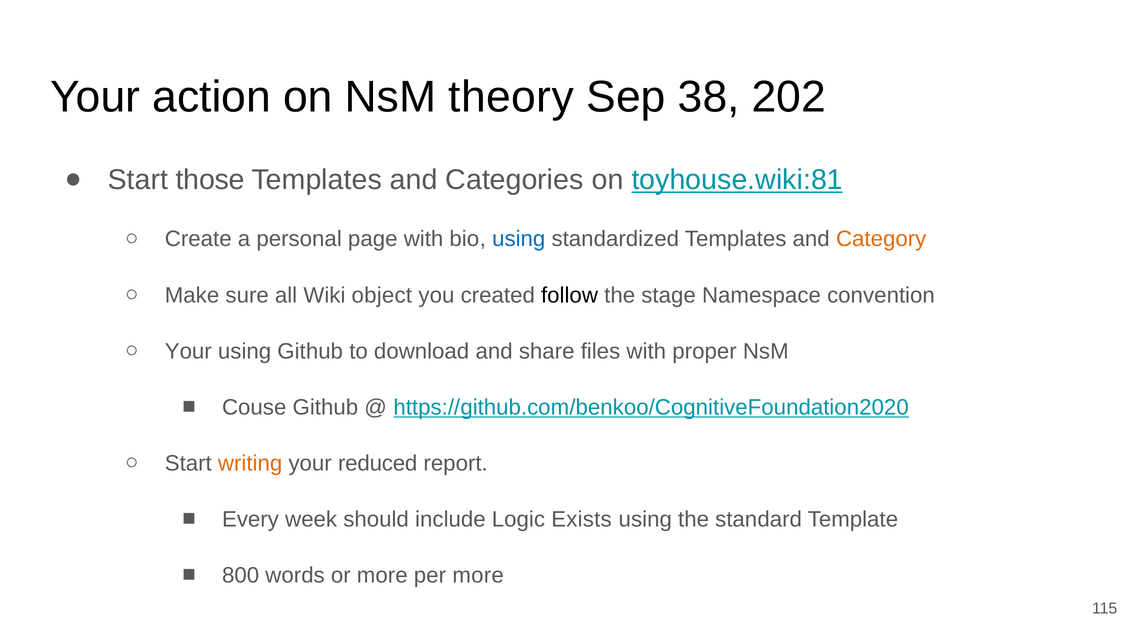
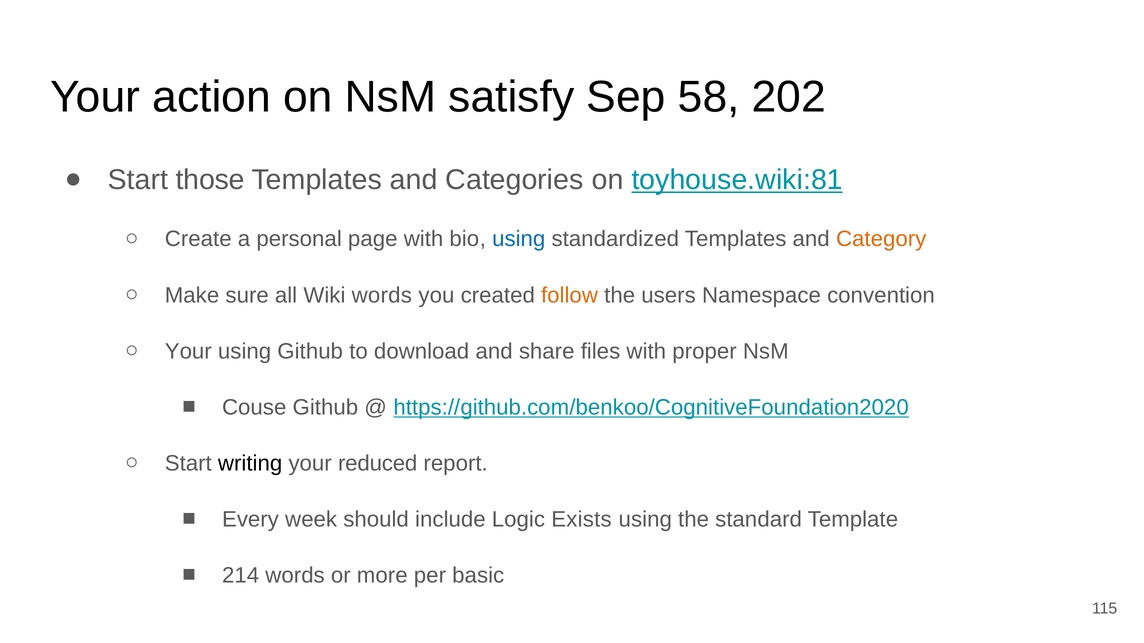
theory: theory -> satisfy
38: 38 -> 58
Wiki object: object -> words
follow colour: black -> orange
stage: stage -> users
writing colour: orange -> black
800: 800 -> 214
per more: more -> basic
